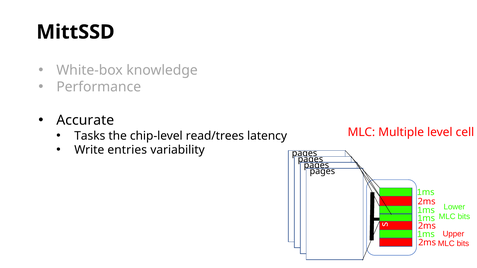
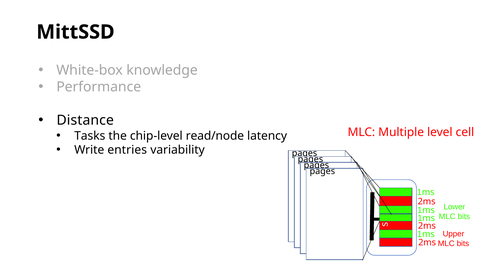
Accurate: Accurate -> Distance
read/trees: read/trees -> read/node
